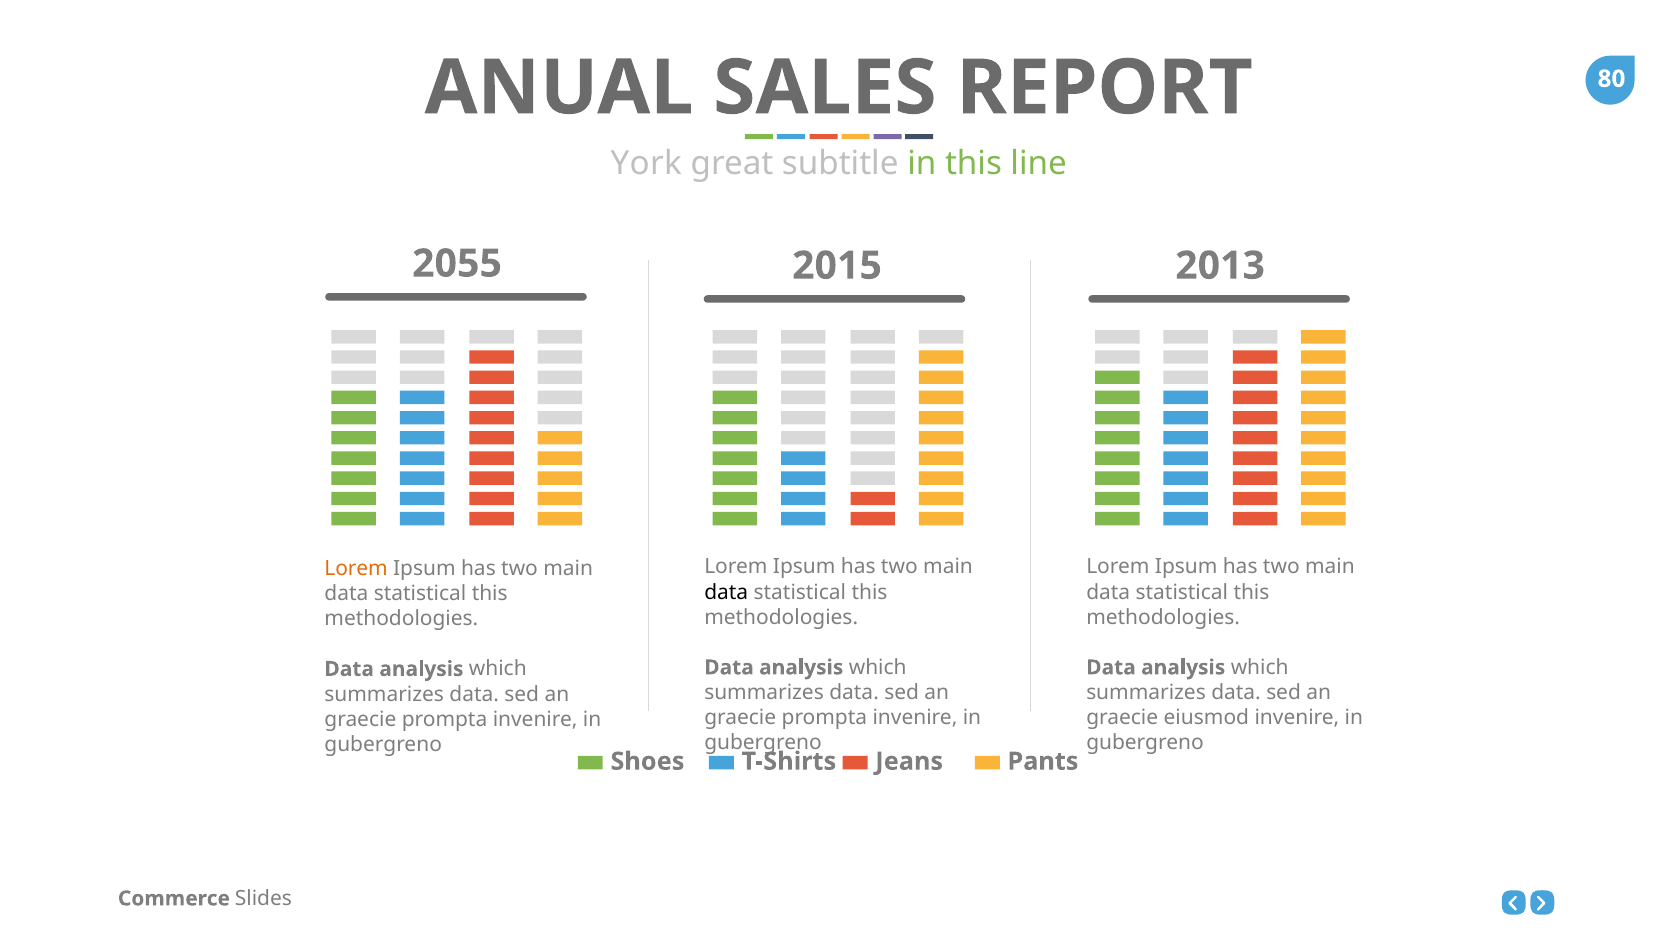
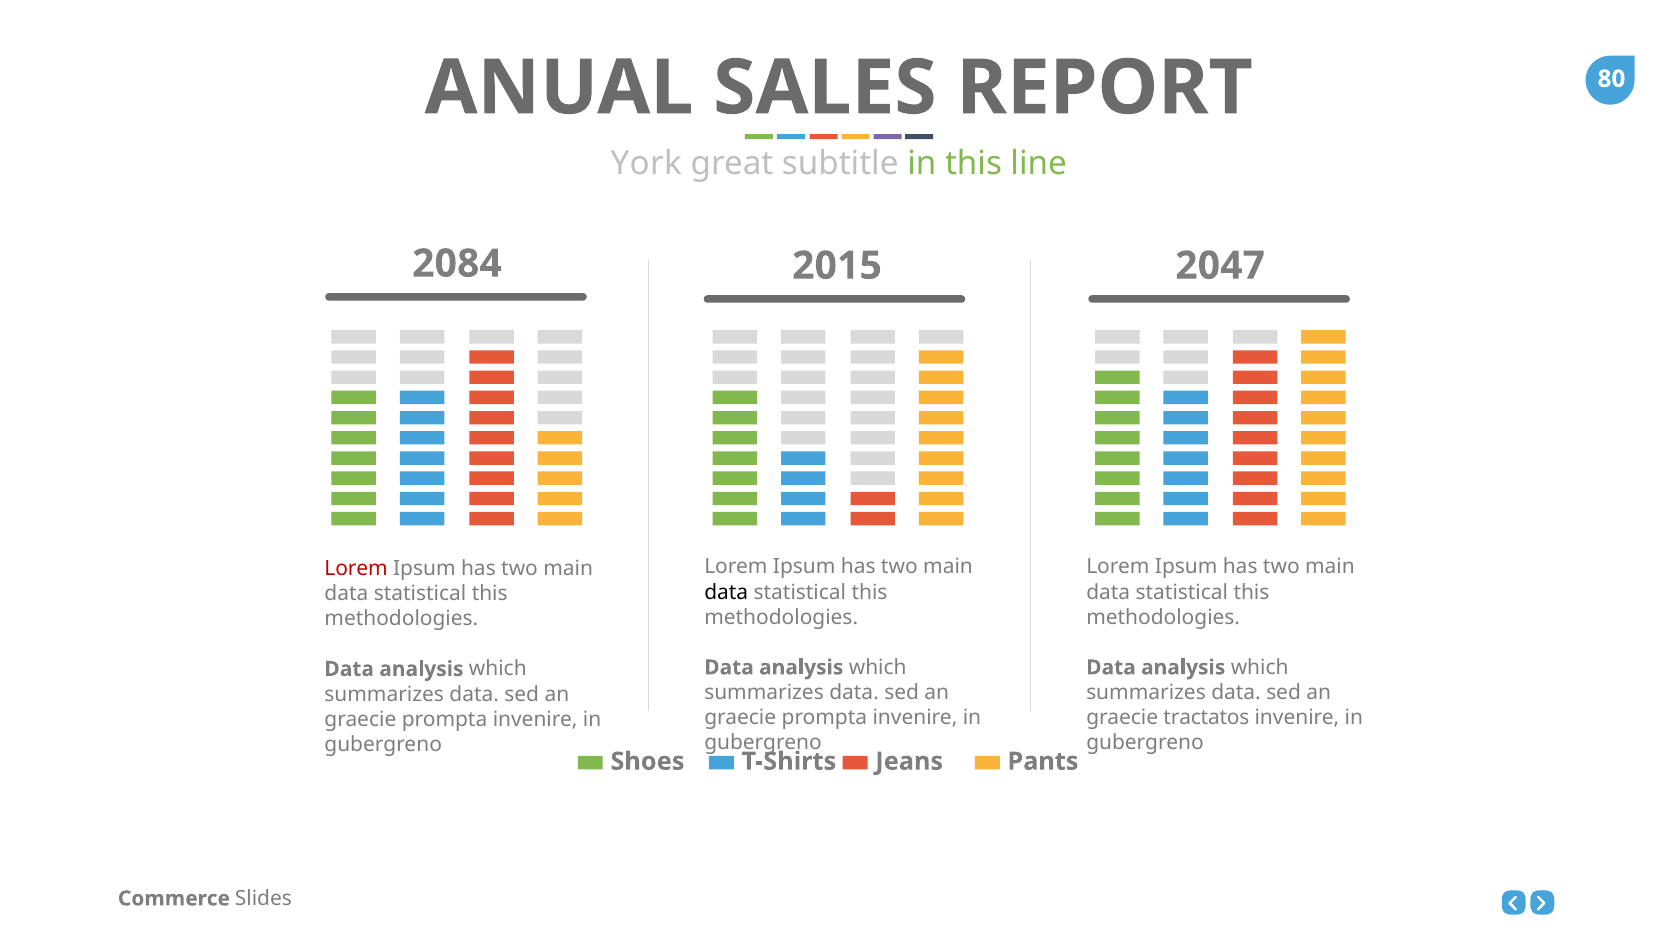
2055: 2055 -> 2084
2013: 2013 -> 2047
Lorem at (356, 569) colour: orange -> red
eiusmod: eiusmod -> tractatos
